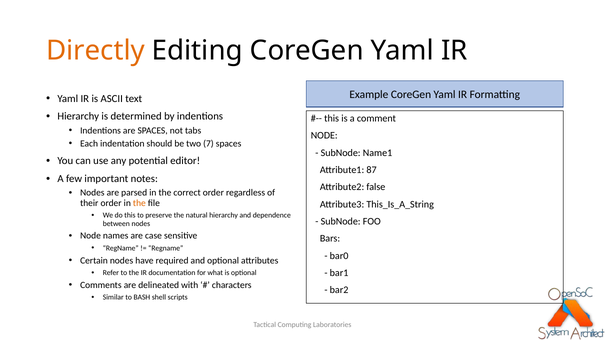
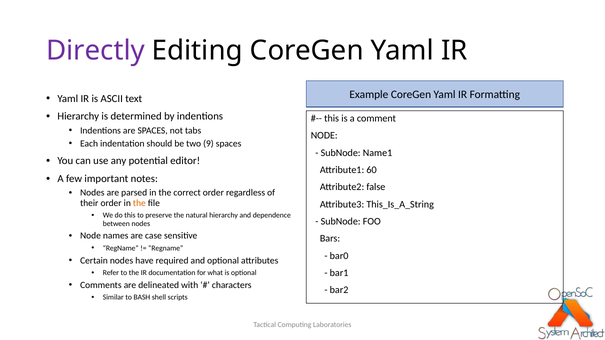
Directly colour: orange -> purple
7: 7 -> 9
87: 87 -> 60
